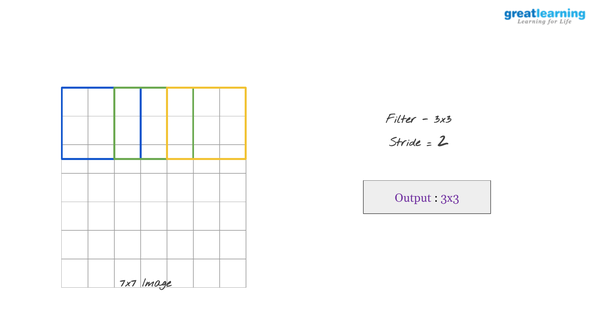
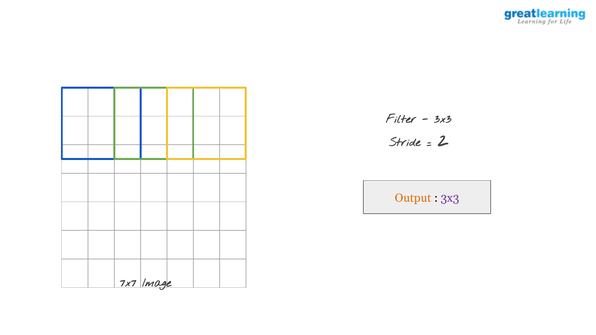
Output colour: purple -> orange
